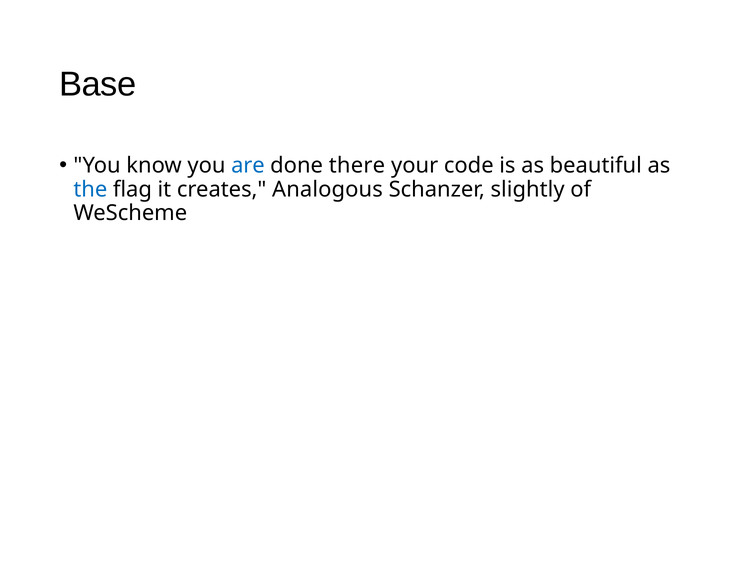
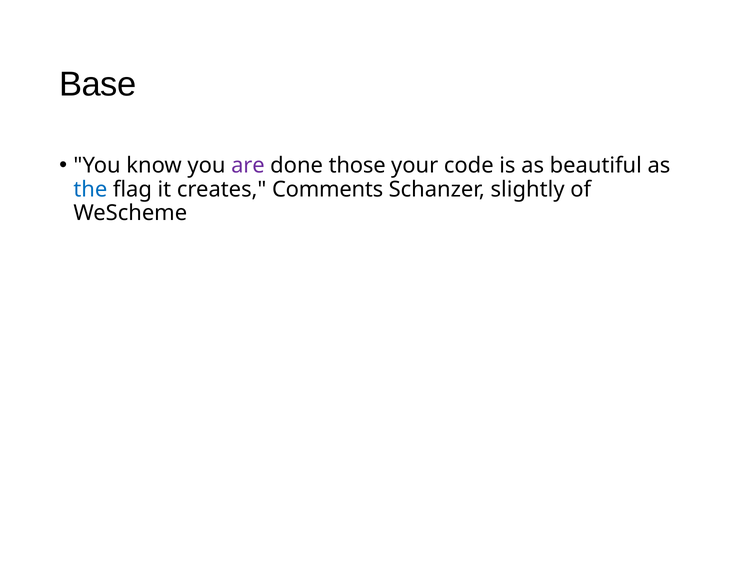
are colour: blue -> purple
there: there -> those
Analogous: Analogous -> Comments
